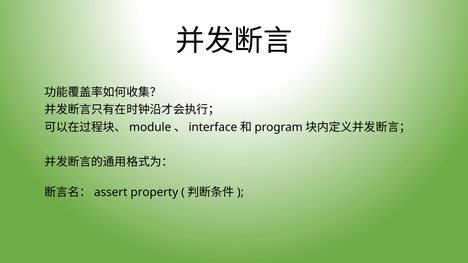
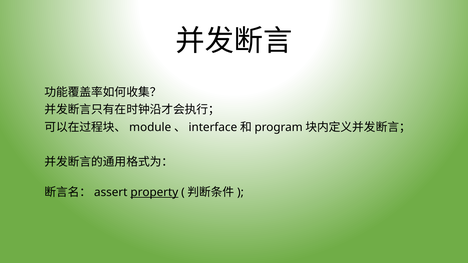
property underline: none -> present
